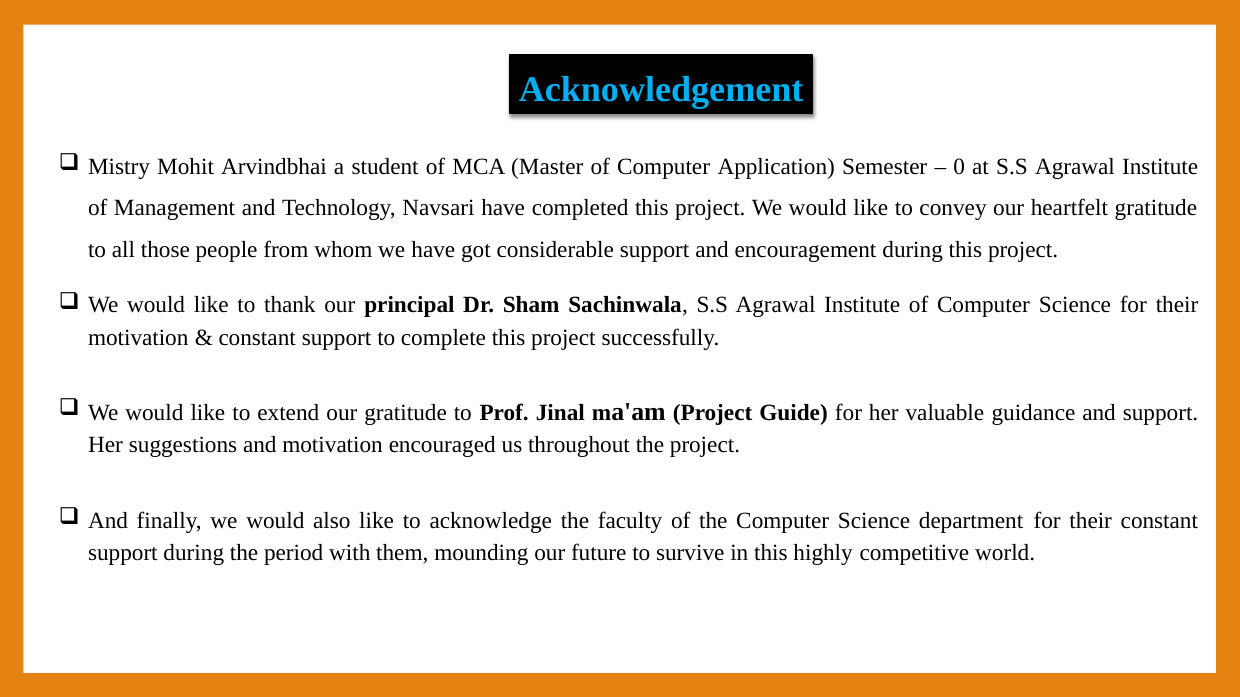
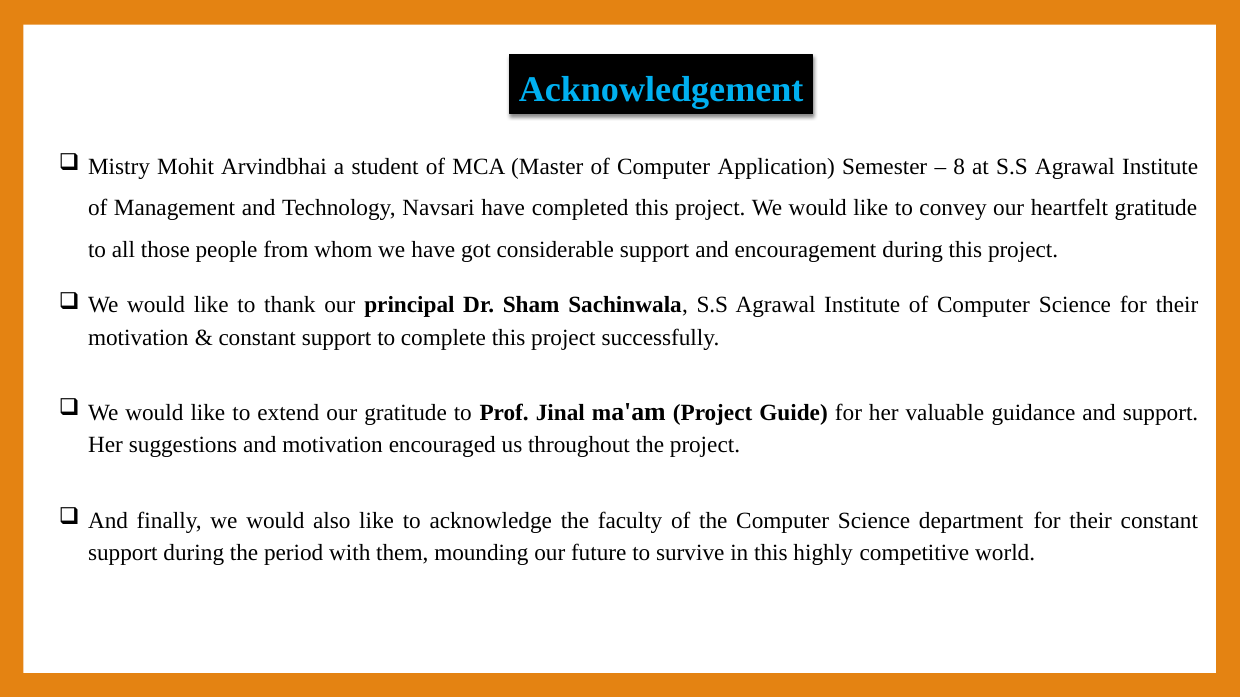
0: 0 -> 8
